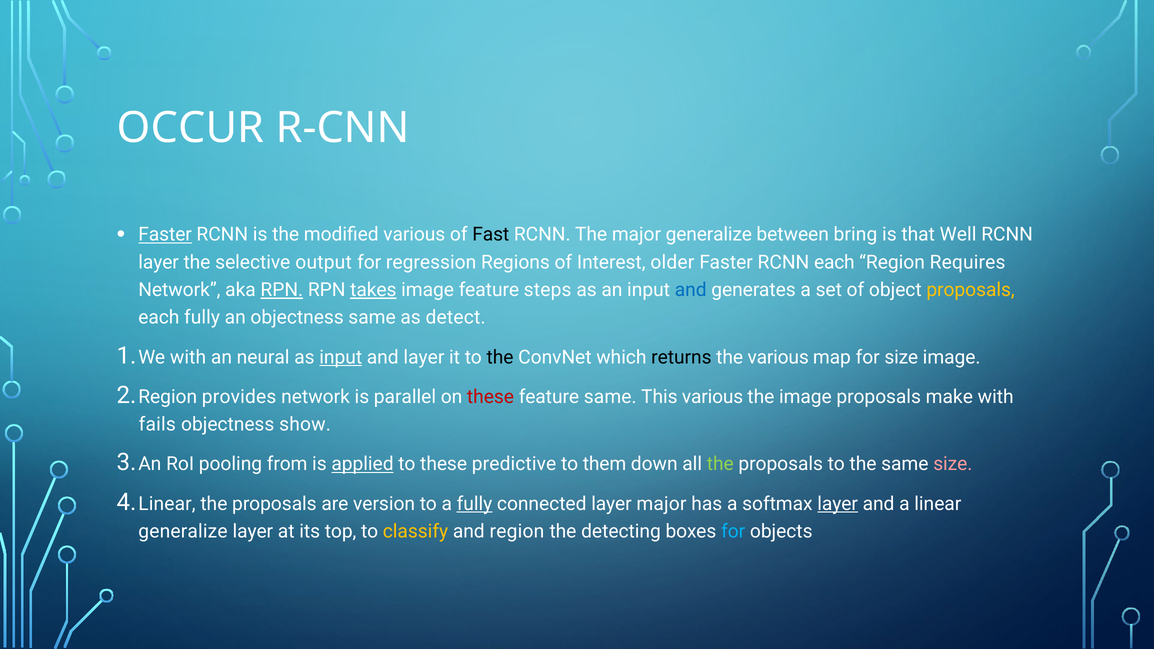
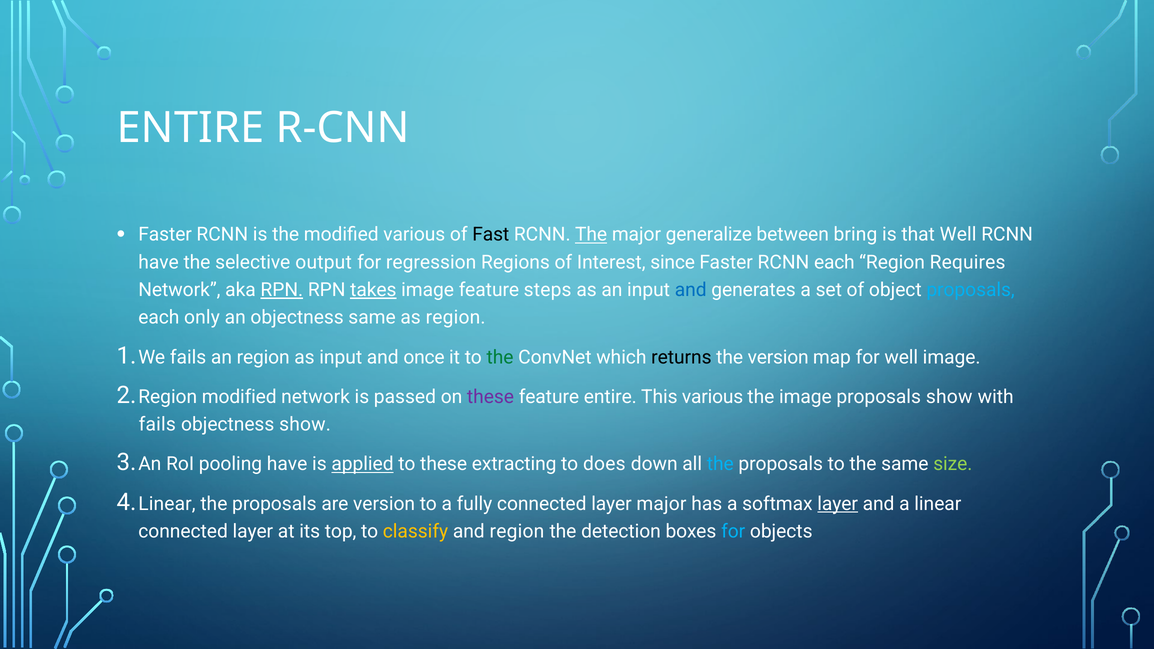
OCCUR at (191, 128): OCCUR -> ENTIRE
Faster at (165, 235) underline: present -> none
The at (591, 235) underline: none -> present
layer at (159, 262): layer -> have
older: older -> since
proposals at (971, 290) colour: yellow -> light blue
each fully: fully -> only
as detect: detect -> region
We with: with -> fails
an neural: neural -> region
input at (341, 357) underline: present -> none
and layer: layer -> once
the at (500, 357) colour: black -> green
the various: various -> version
for size: size -> well
Region provides: provides -> modified
parallel: parallel -> passed
these at (491, 397) colour: red -> purple
feature same: same -> entire
proposals make: make -> show
pooling from: from -> have
predictive: predictive -> extracting
them: them -> does
the at (720, 464) colour: light green -> light blue
size at (953, 464) colour: pink -> light green
fully at (474, 504) underline: present -> none
generalize at (183, 532): generalize -> connected
detecting: detecting -> detection
